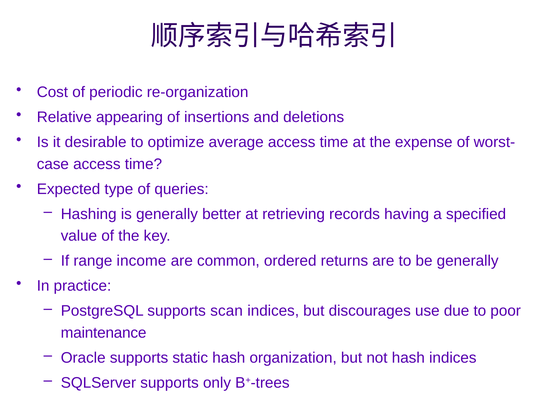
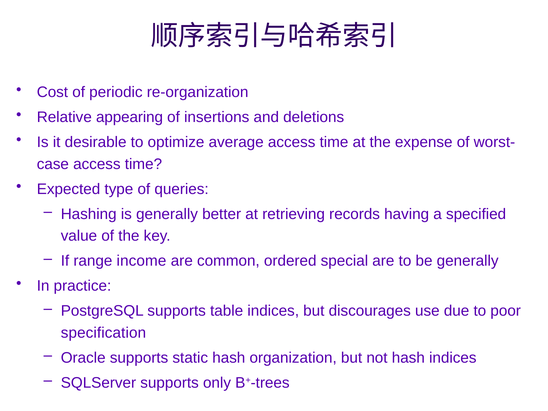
returns: returns -> special
scan: scan -> table
maintenance: maintenance -> specification
